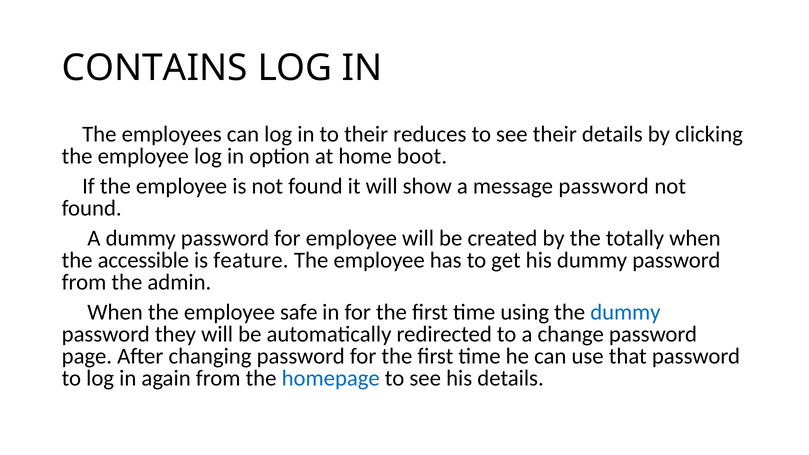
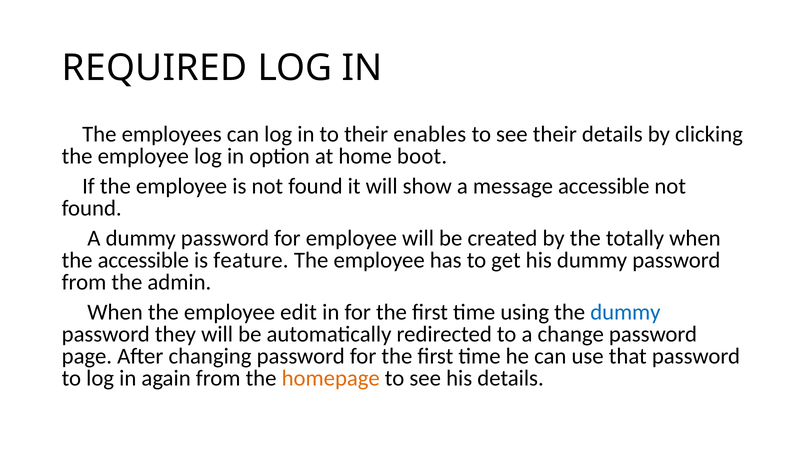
CONTAINS: CONTAINS -> REQUIRED
reduces: reduces -> enables
message password: password -> accessible
safe: safe -> edit
homepage colour: blue -> orange
